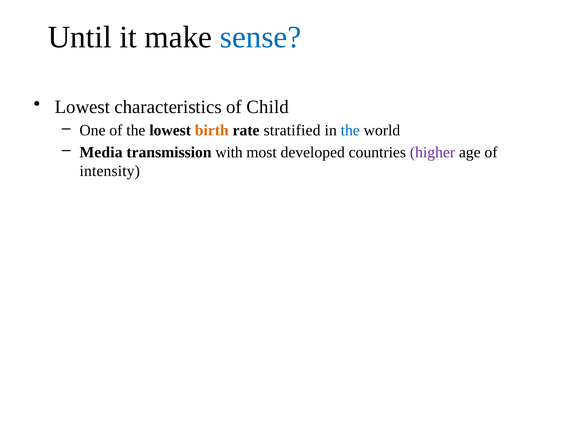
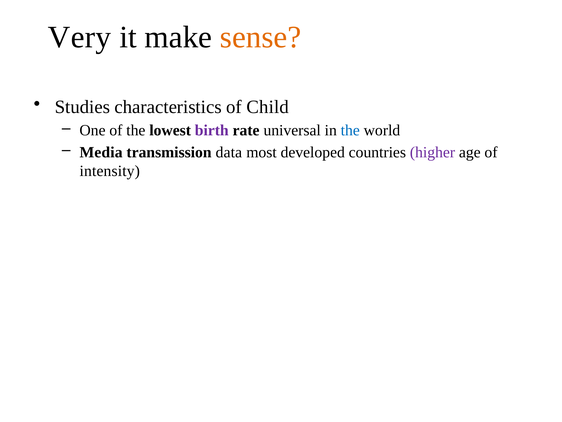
Until: Until -> Very
sense colour: blue -> orange
Lowest at (82, 107): Lowest -> Studies
birth colour: orange -> purple
stratified: stratified -> universal
with: with -> data
